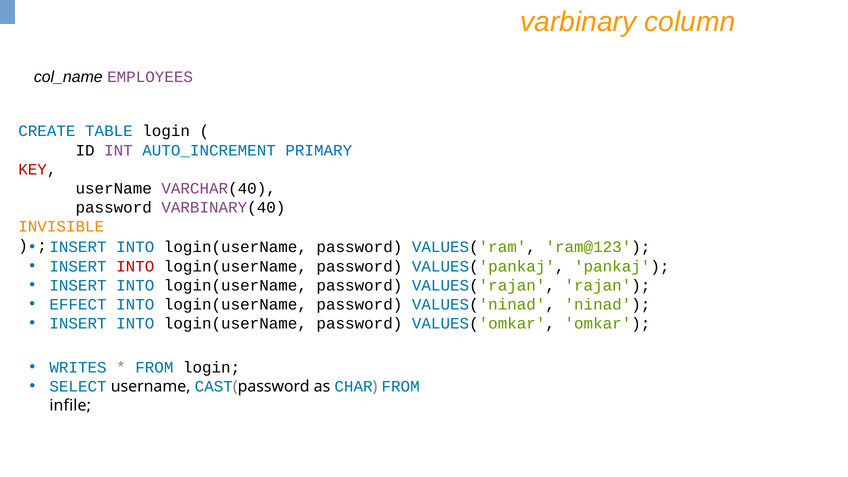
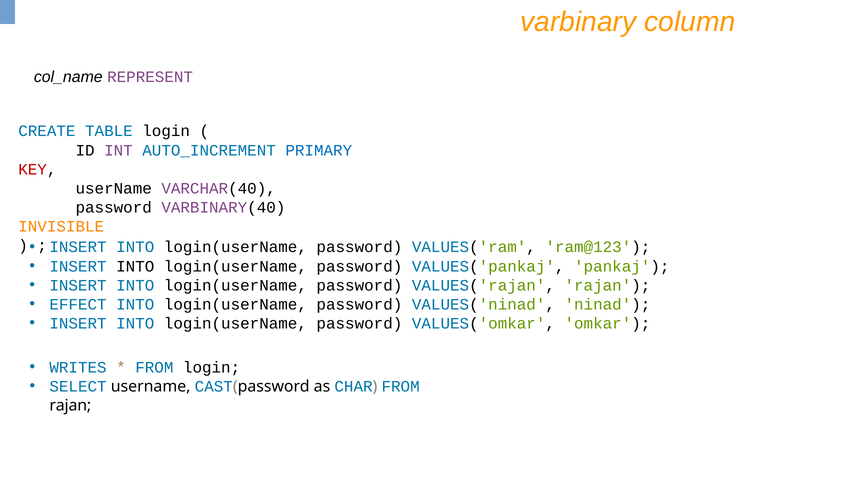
EMPLOYEES: EMPLOYEES -> REPRESENT
INTO at (135, 266) colour: red -> black
infile at (70, 406): infile -> rajan
